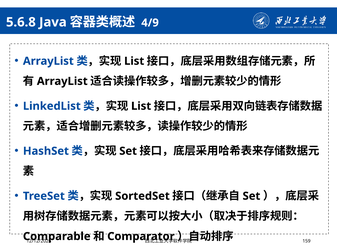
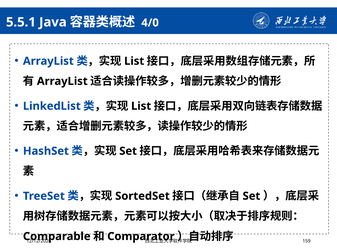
5.6.8: 5.6.8 -> 5.5.1
4/9: 4/9 -> 4/0
